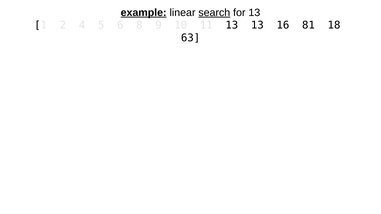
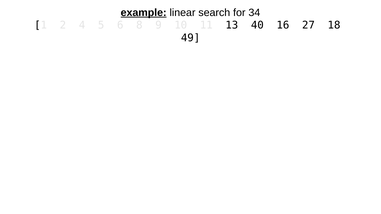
search underline: present -> none
for 13: 13 -> 34
13 13: 13 -> 40
81: 81 -> 27
63: 63 -> 49
